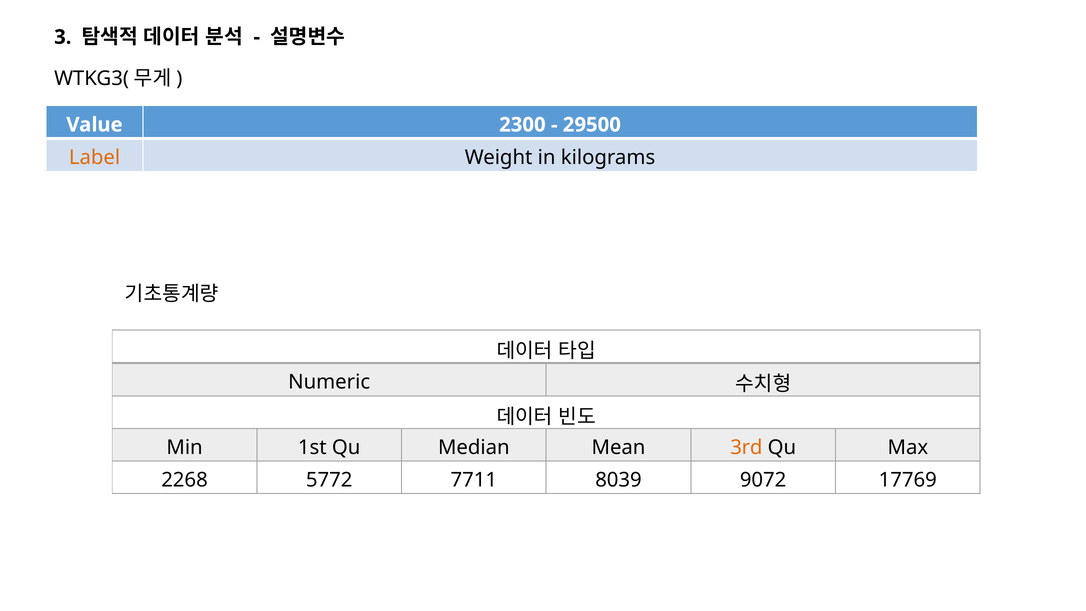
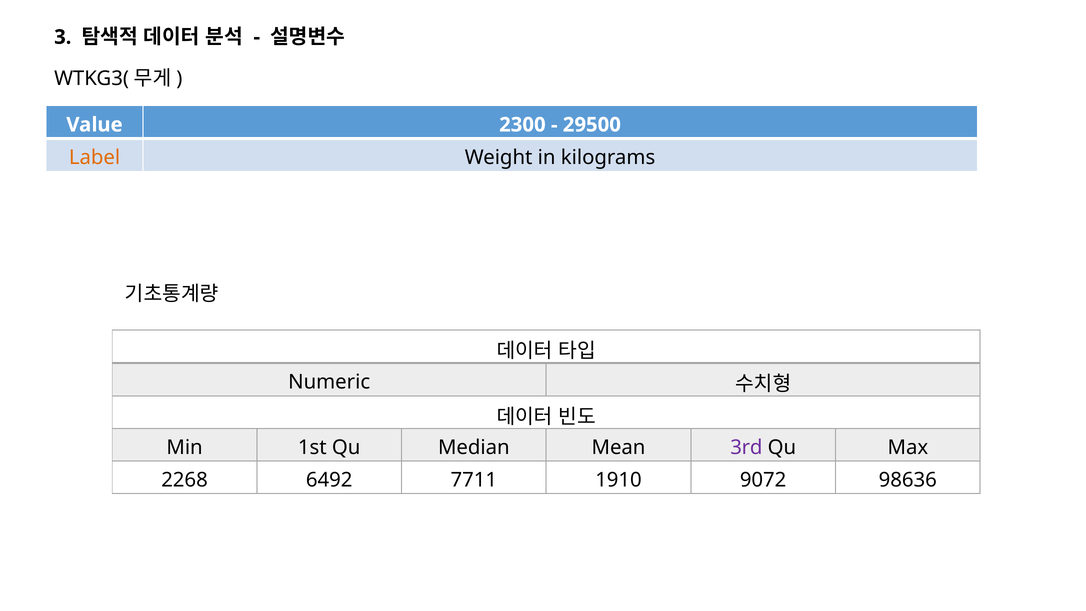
3rd colour: orange -> purple
5772: 5772 -> 6492
8039: 8039 -> 1910
17769: 17769 -> 98636
